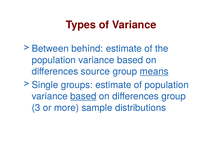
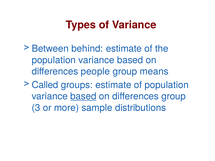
source: source -> people
means underline: present -> none
Single: Single -> Called
